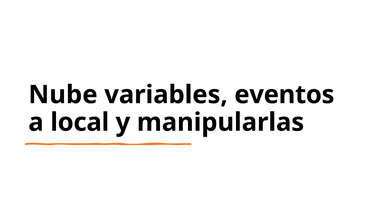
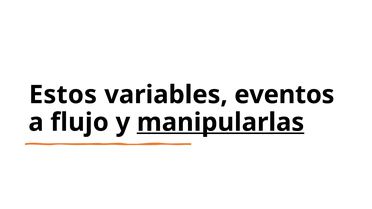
Nube: Nube -> Estos
local: local -> flujo
manipularlas underline: none -> present
